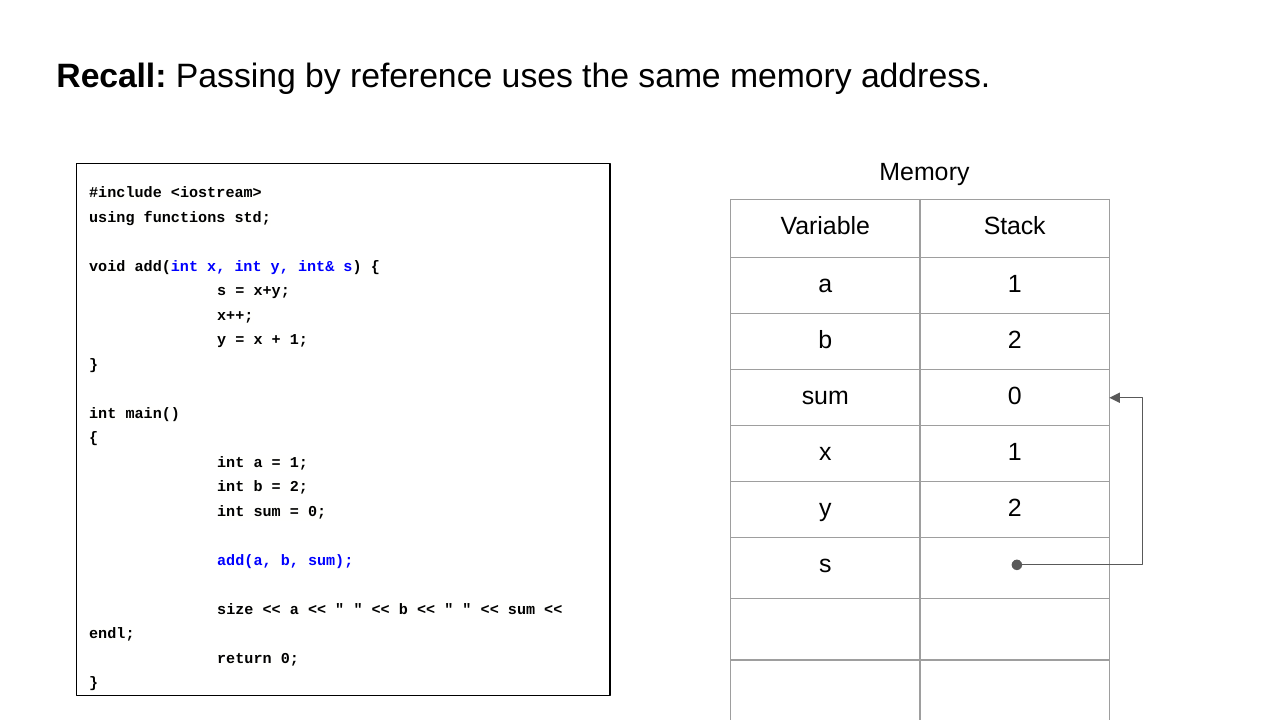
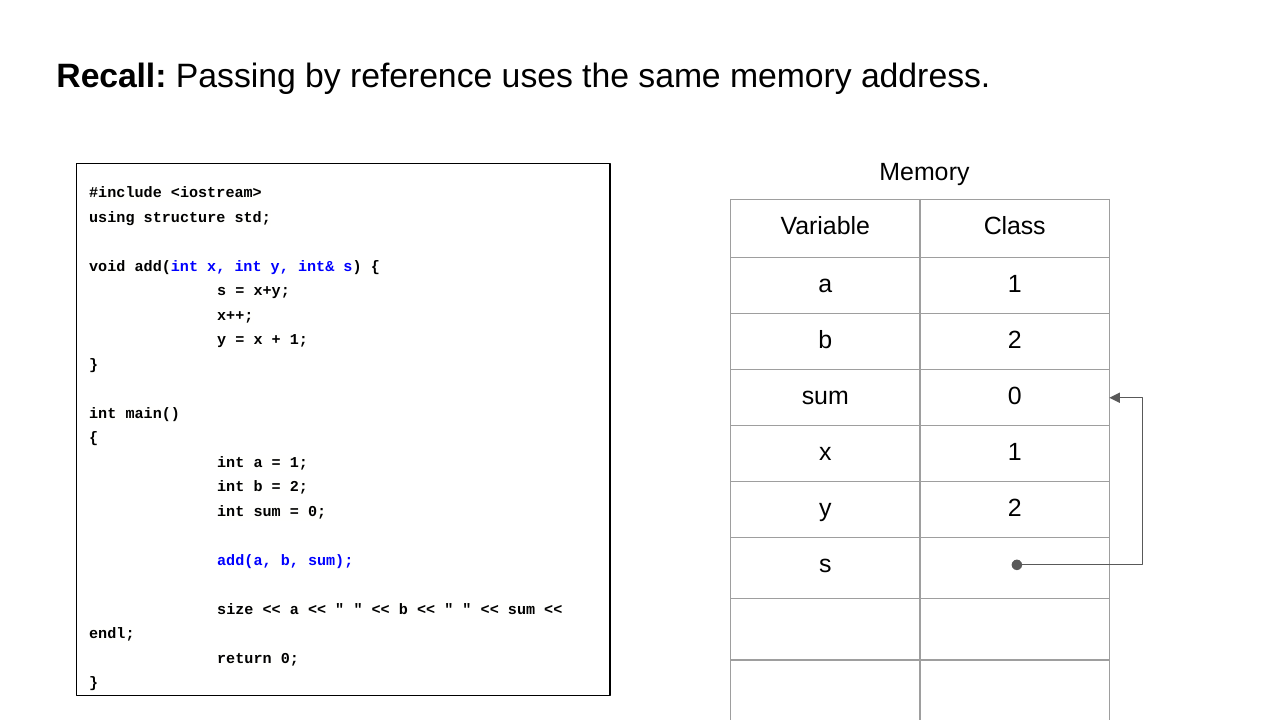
functions: functions -> structure
Stack: Stack -> Class
